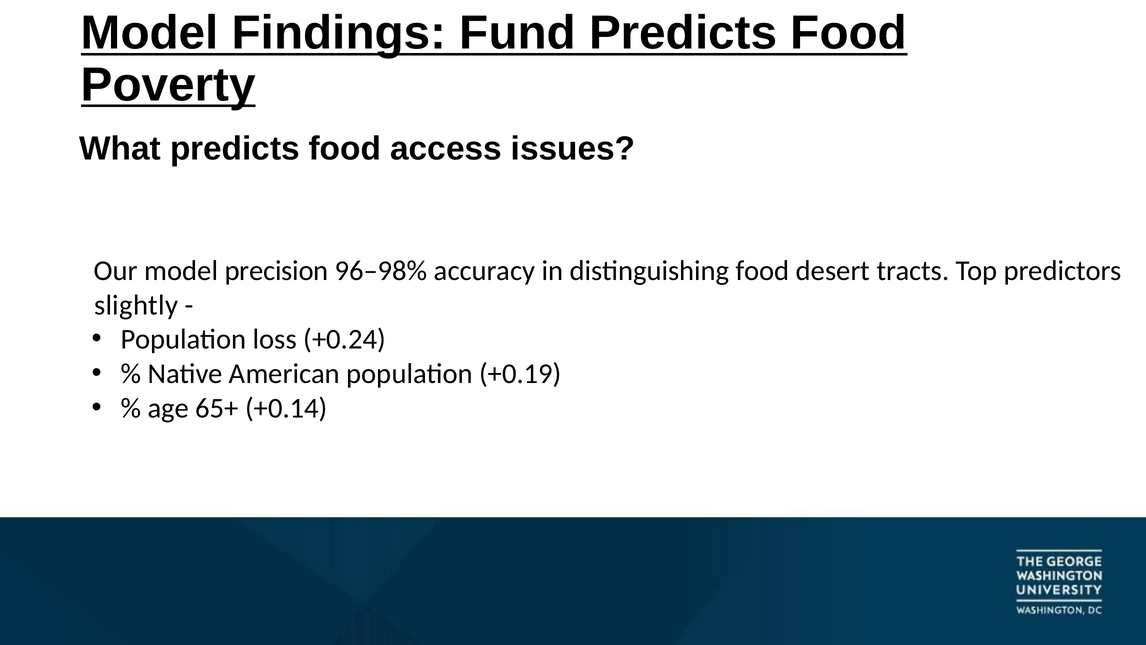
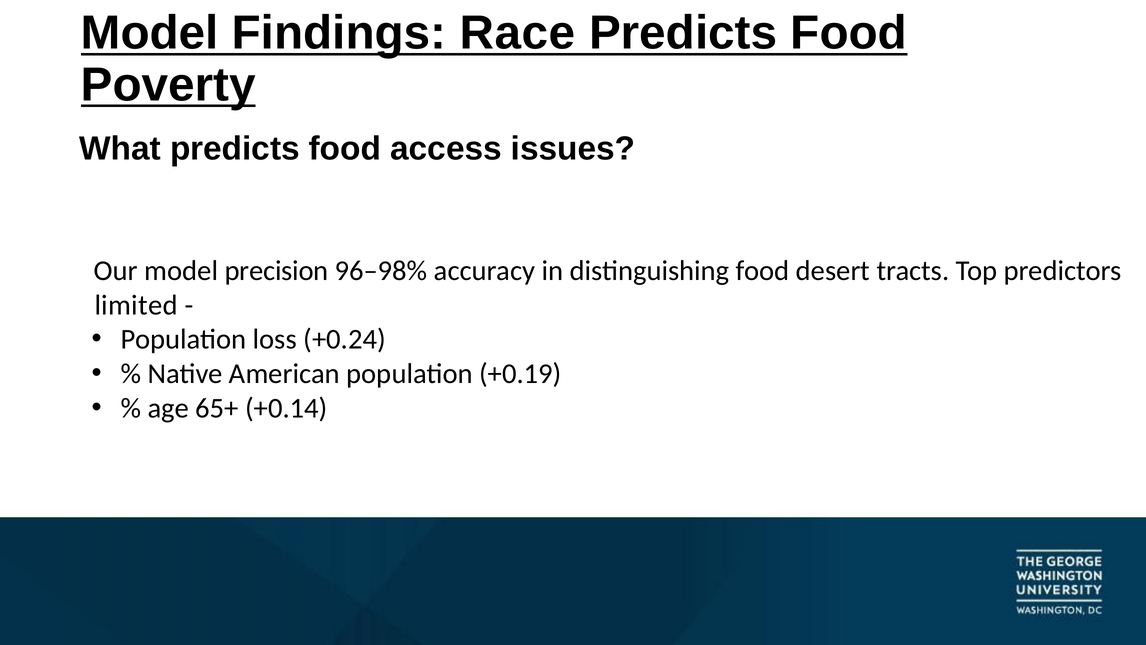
Fund: Fund -> Race
slightly: slightly -> limited
